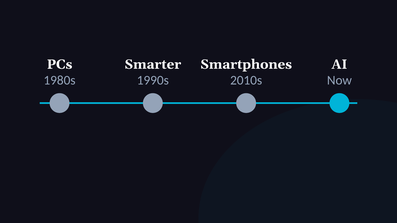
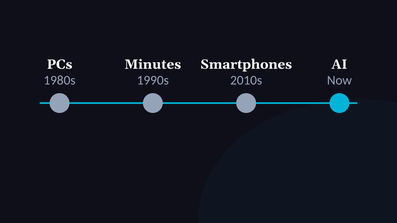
Smarter: Smarter -> Minutes
